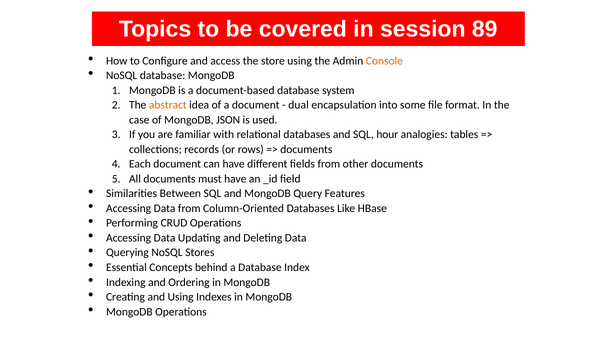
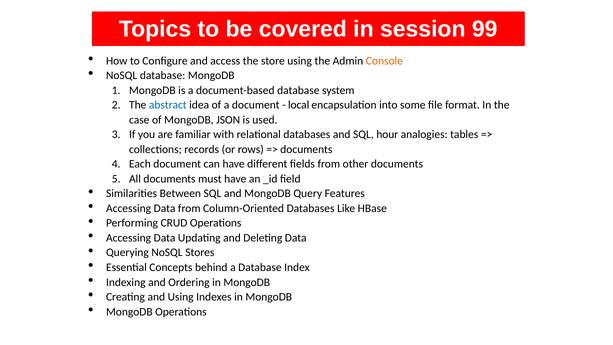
89: 89 -> 99
abstract colour: orange -> blue
dual: dual -> local
